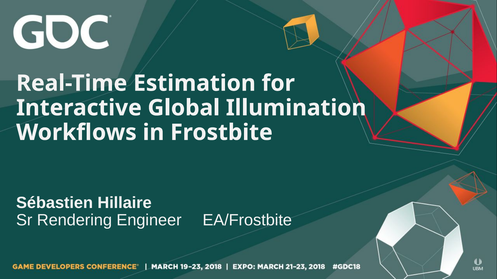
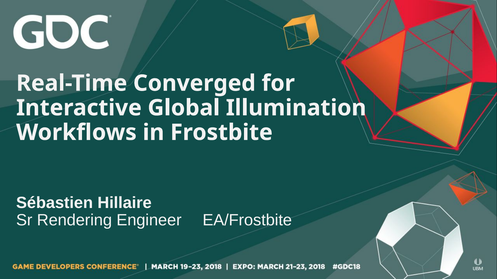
Estimation: Estimation -> Converged
